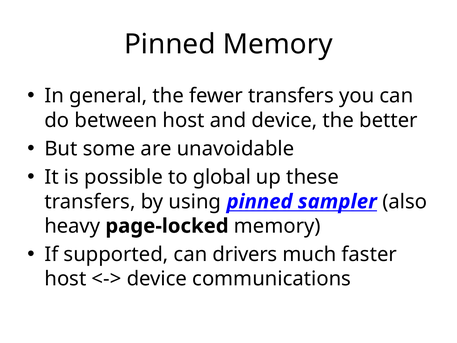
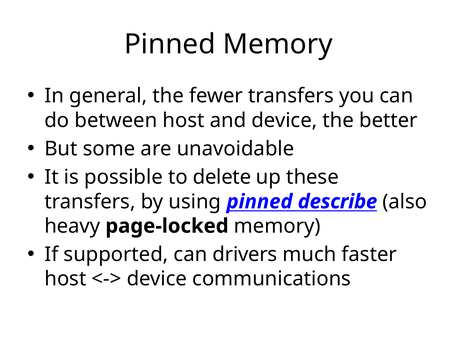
global: global -> delete
sampler: sampler -> describe
